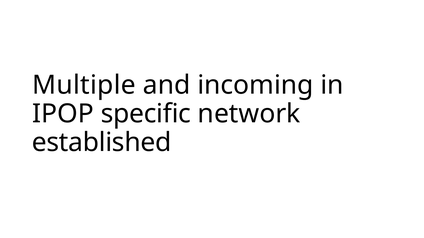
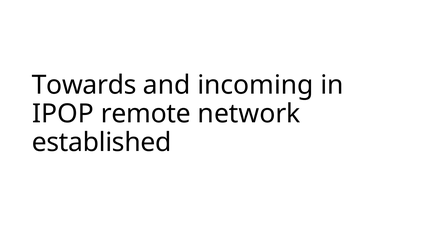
Multiple: Multiple -> Towards
specific: specific -> remote
